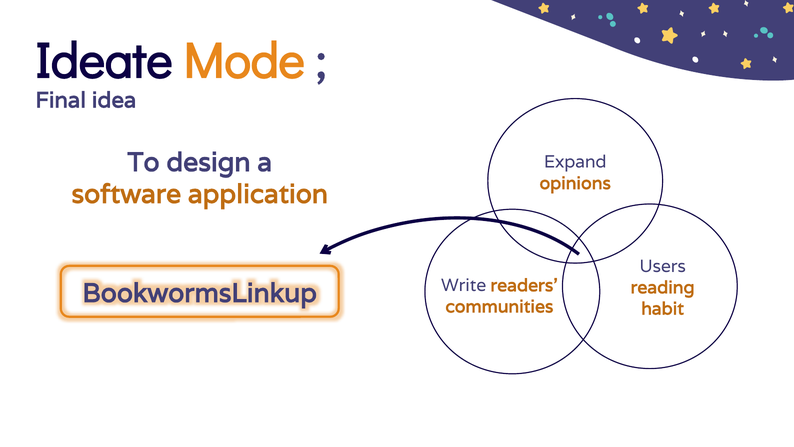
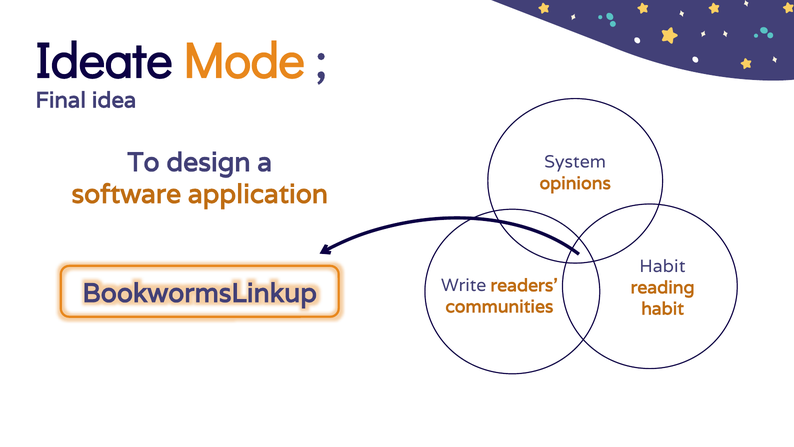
Expand: Expand -> System
Users at (663, 266): Users -> Habit
